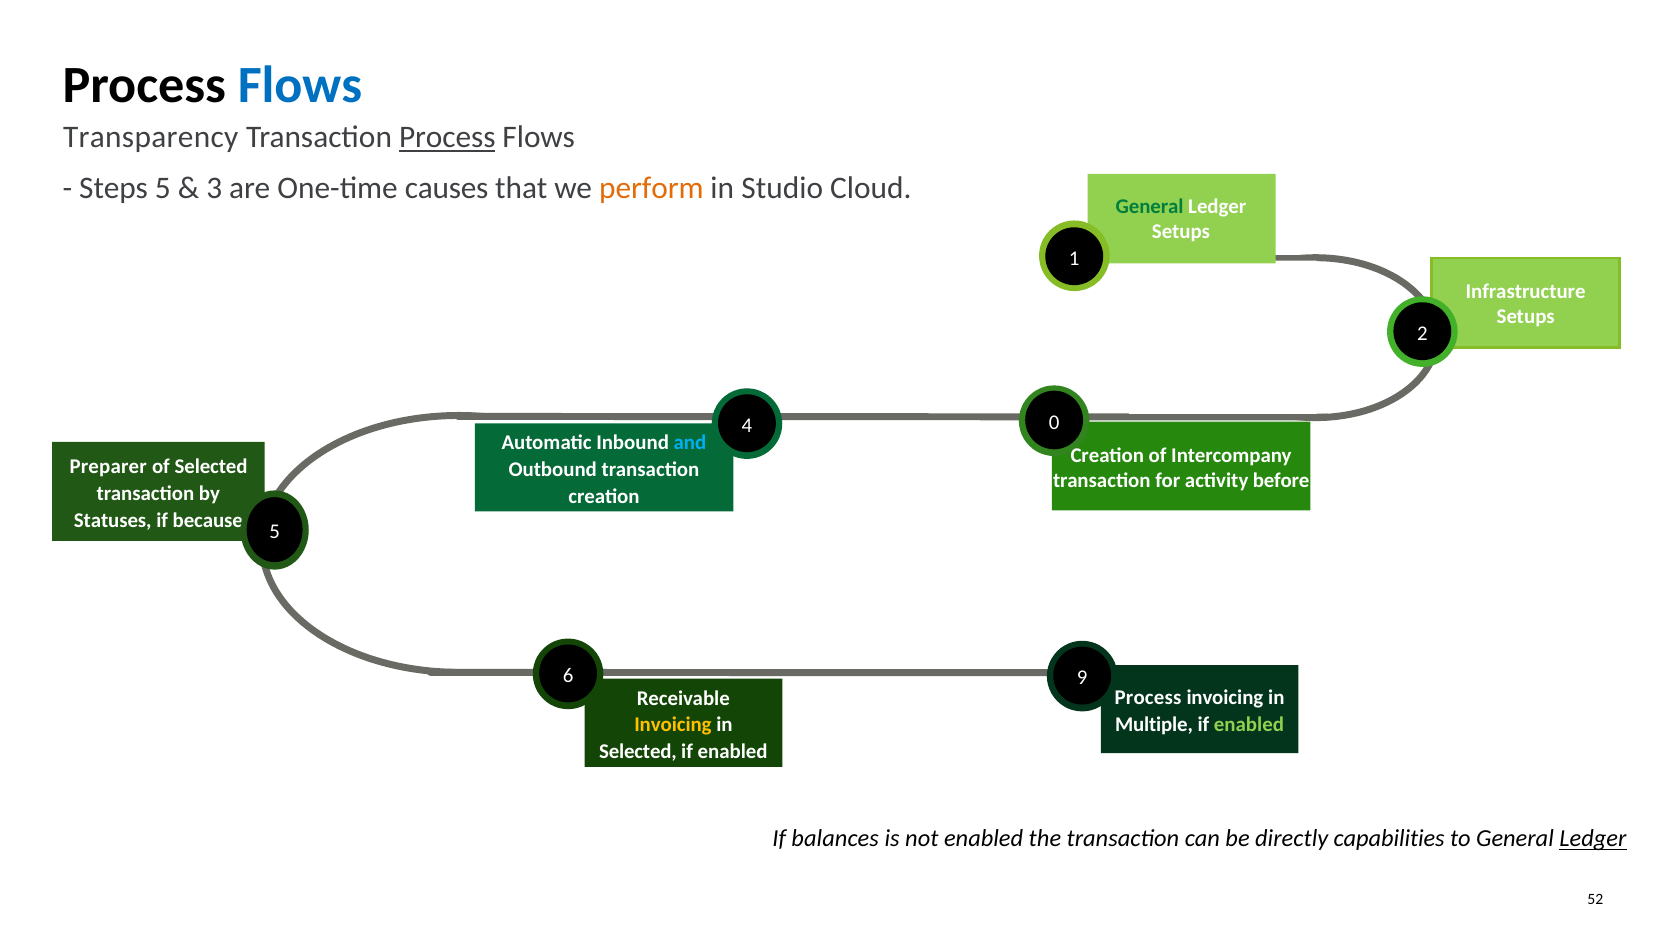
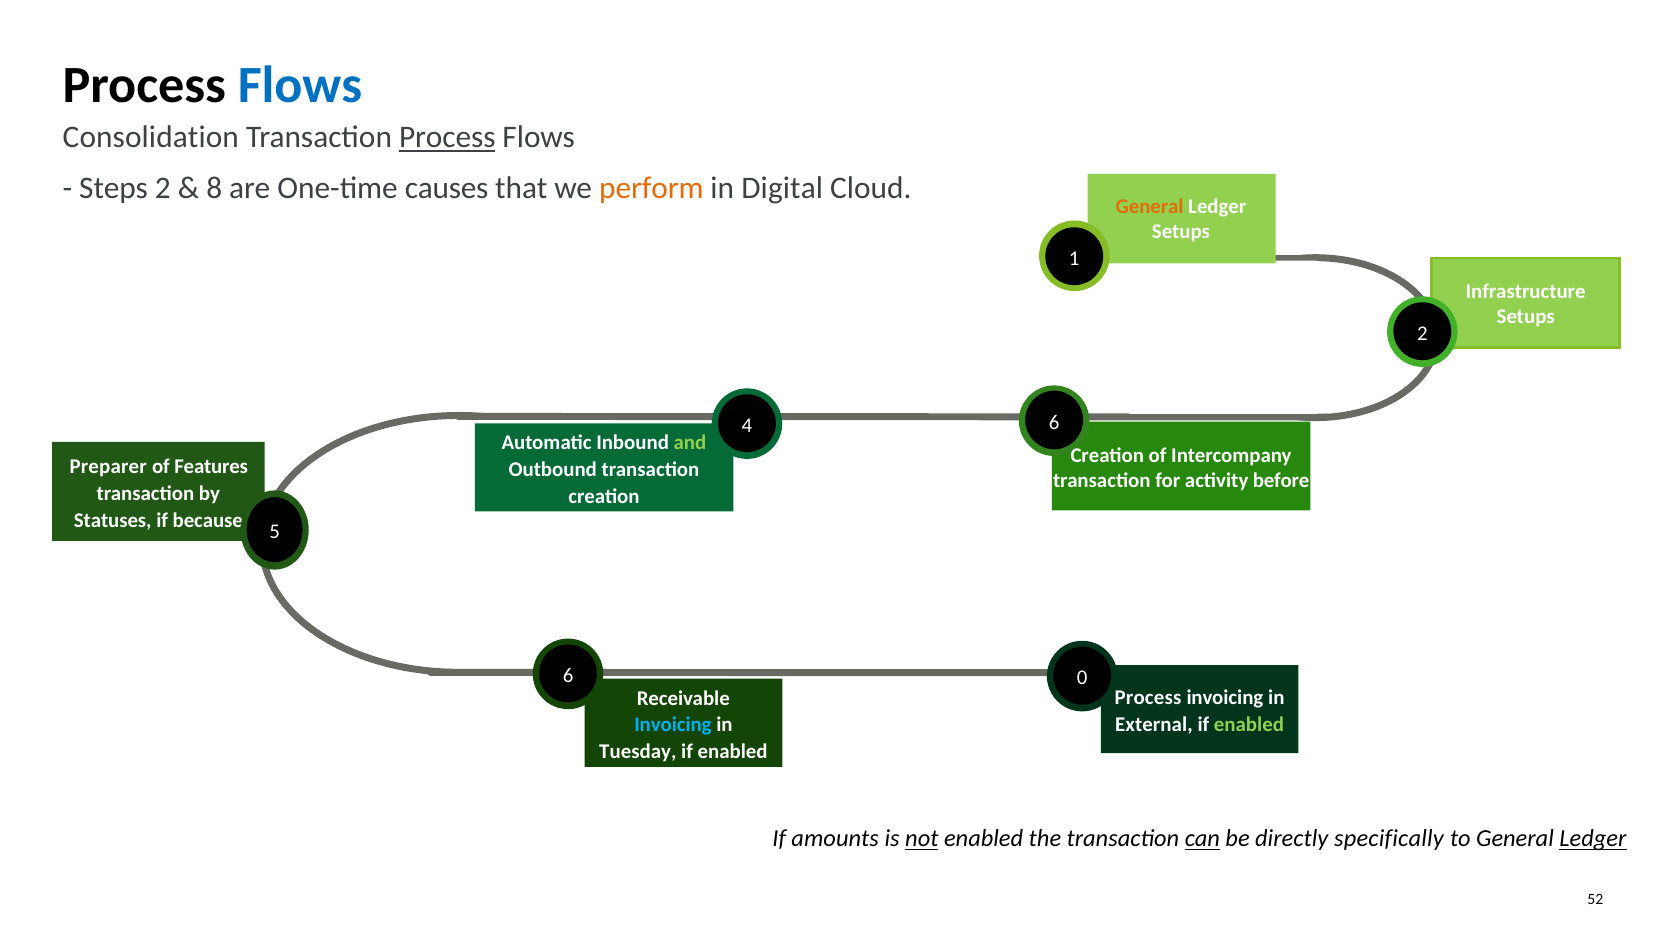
Transparency: Transparency -> Consolidation
Steps 5: 5 -> 2
3: 3 -> 8
Studio: Studio -> Digital
General at (1150, 207) colour: green -> orange
4 0: 0 -> 6
and colour: light blue -> light green
of Selected: Selected -> Features
9: 9 -> 0
Multiple: Multiple -> External
Invoicing at (673, 725) colour: yellow -> light blue
Selected at (638, 751): Selected -> Tuesday
balances: balances -> amounts
not underline: none -> present
can underline: none -> present
capabilities: capabilities -> specifically
